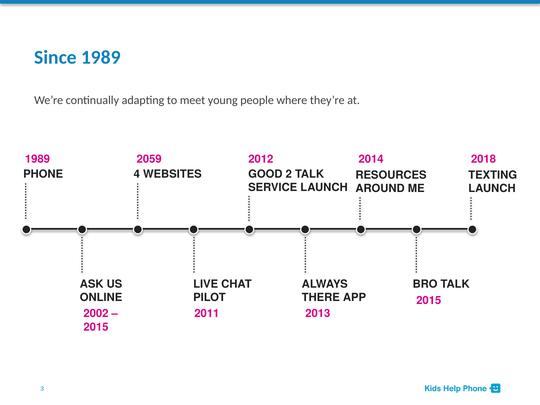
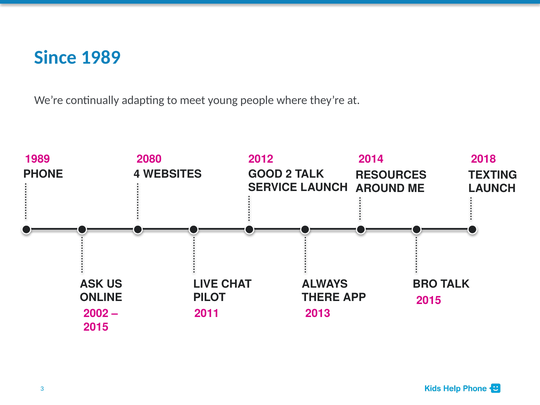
2059: 2059 -> 2080
